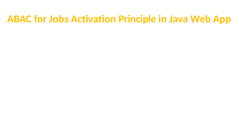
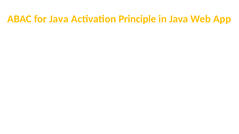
for Jobs: Jobs -> Java
